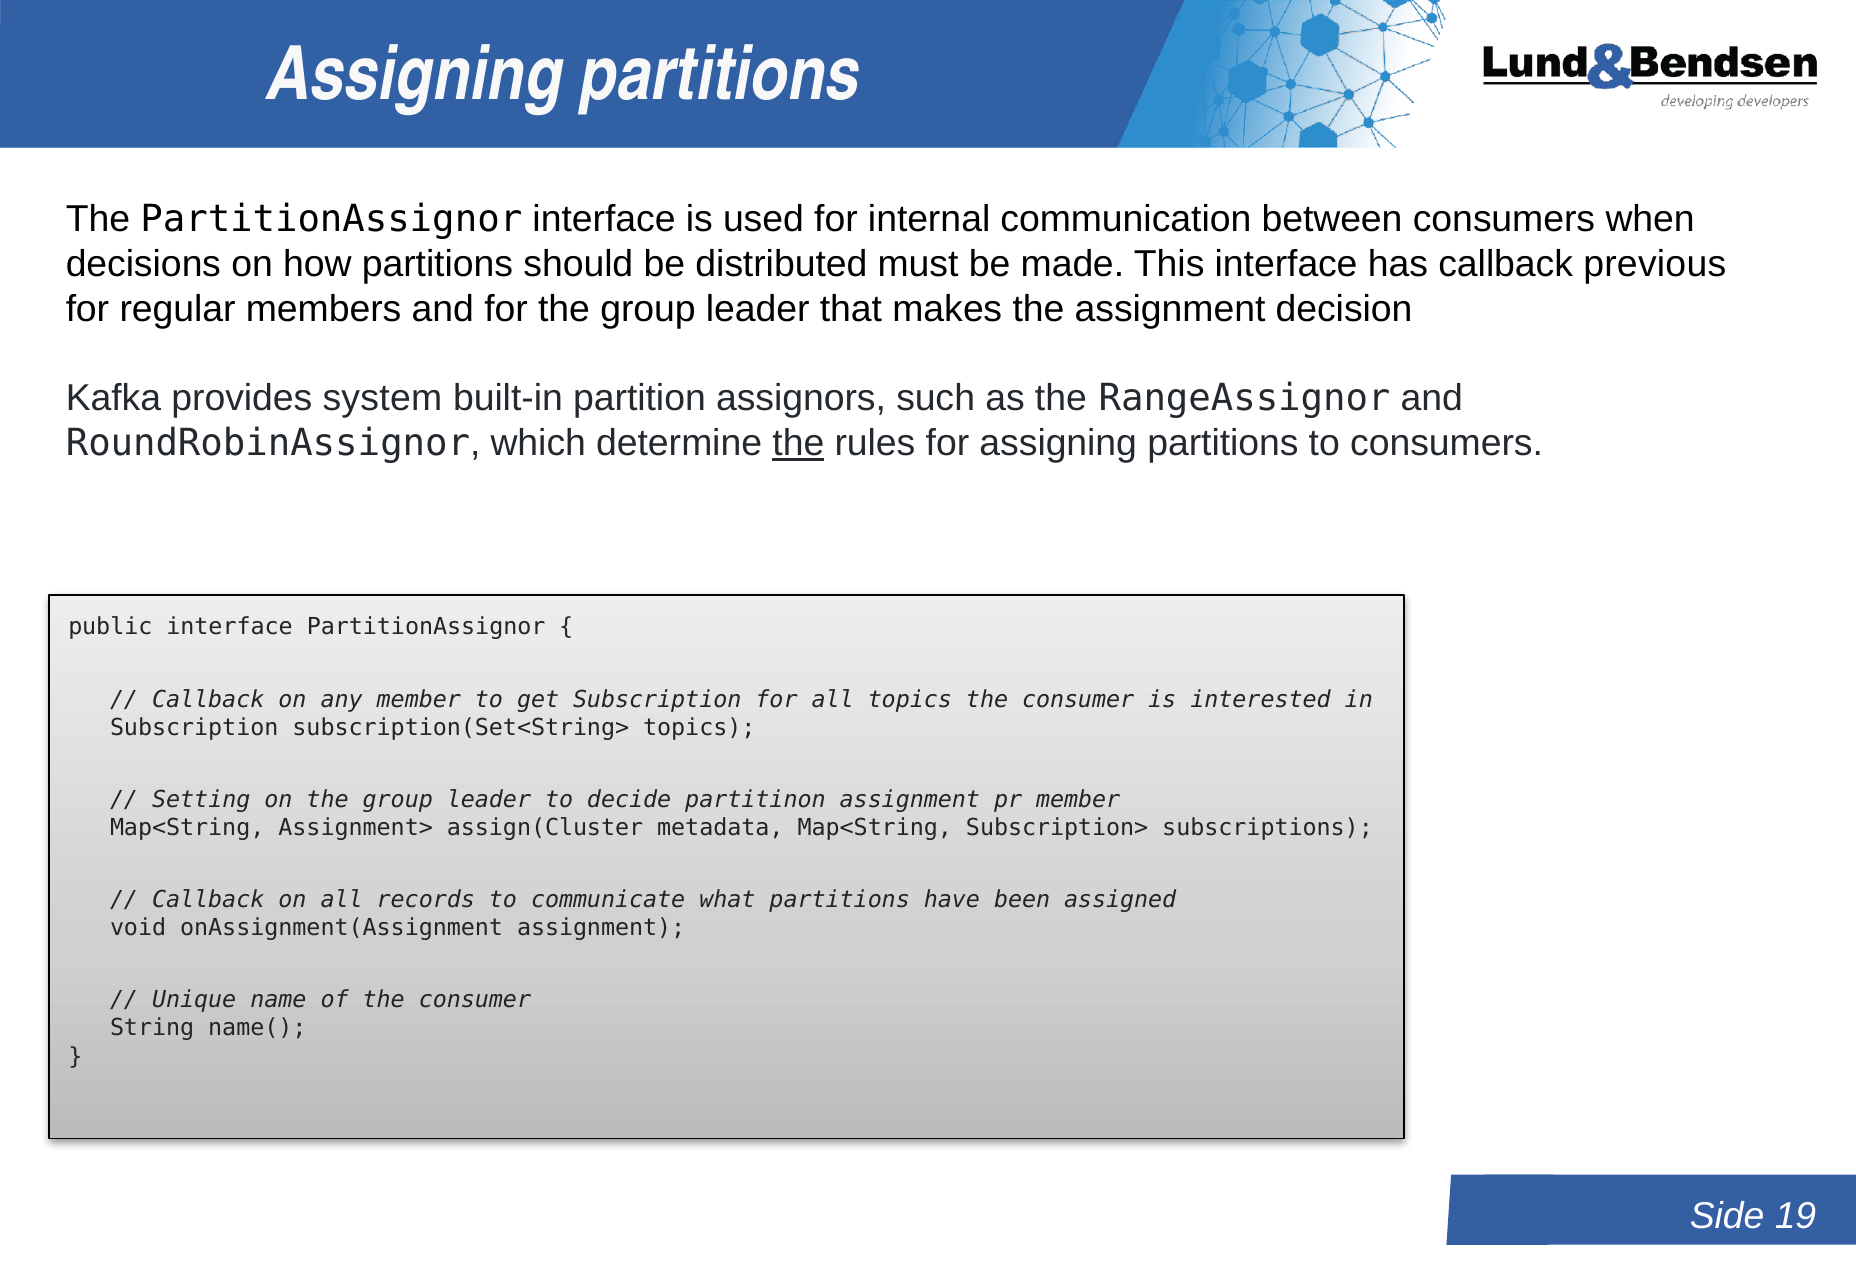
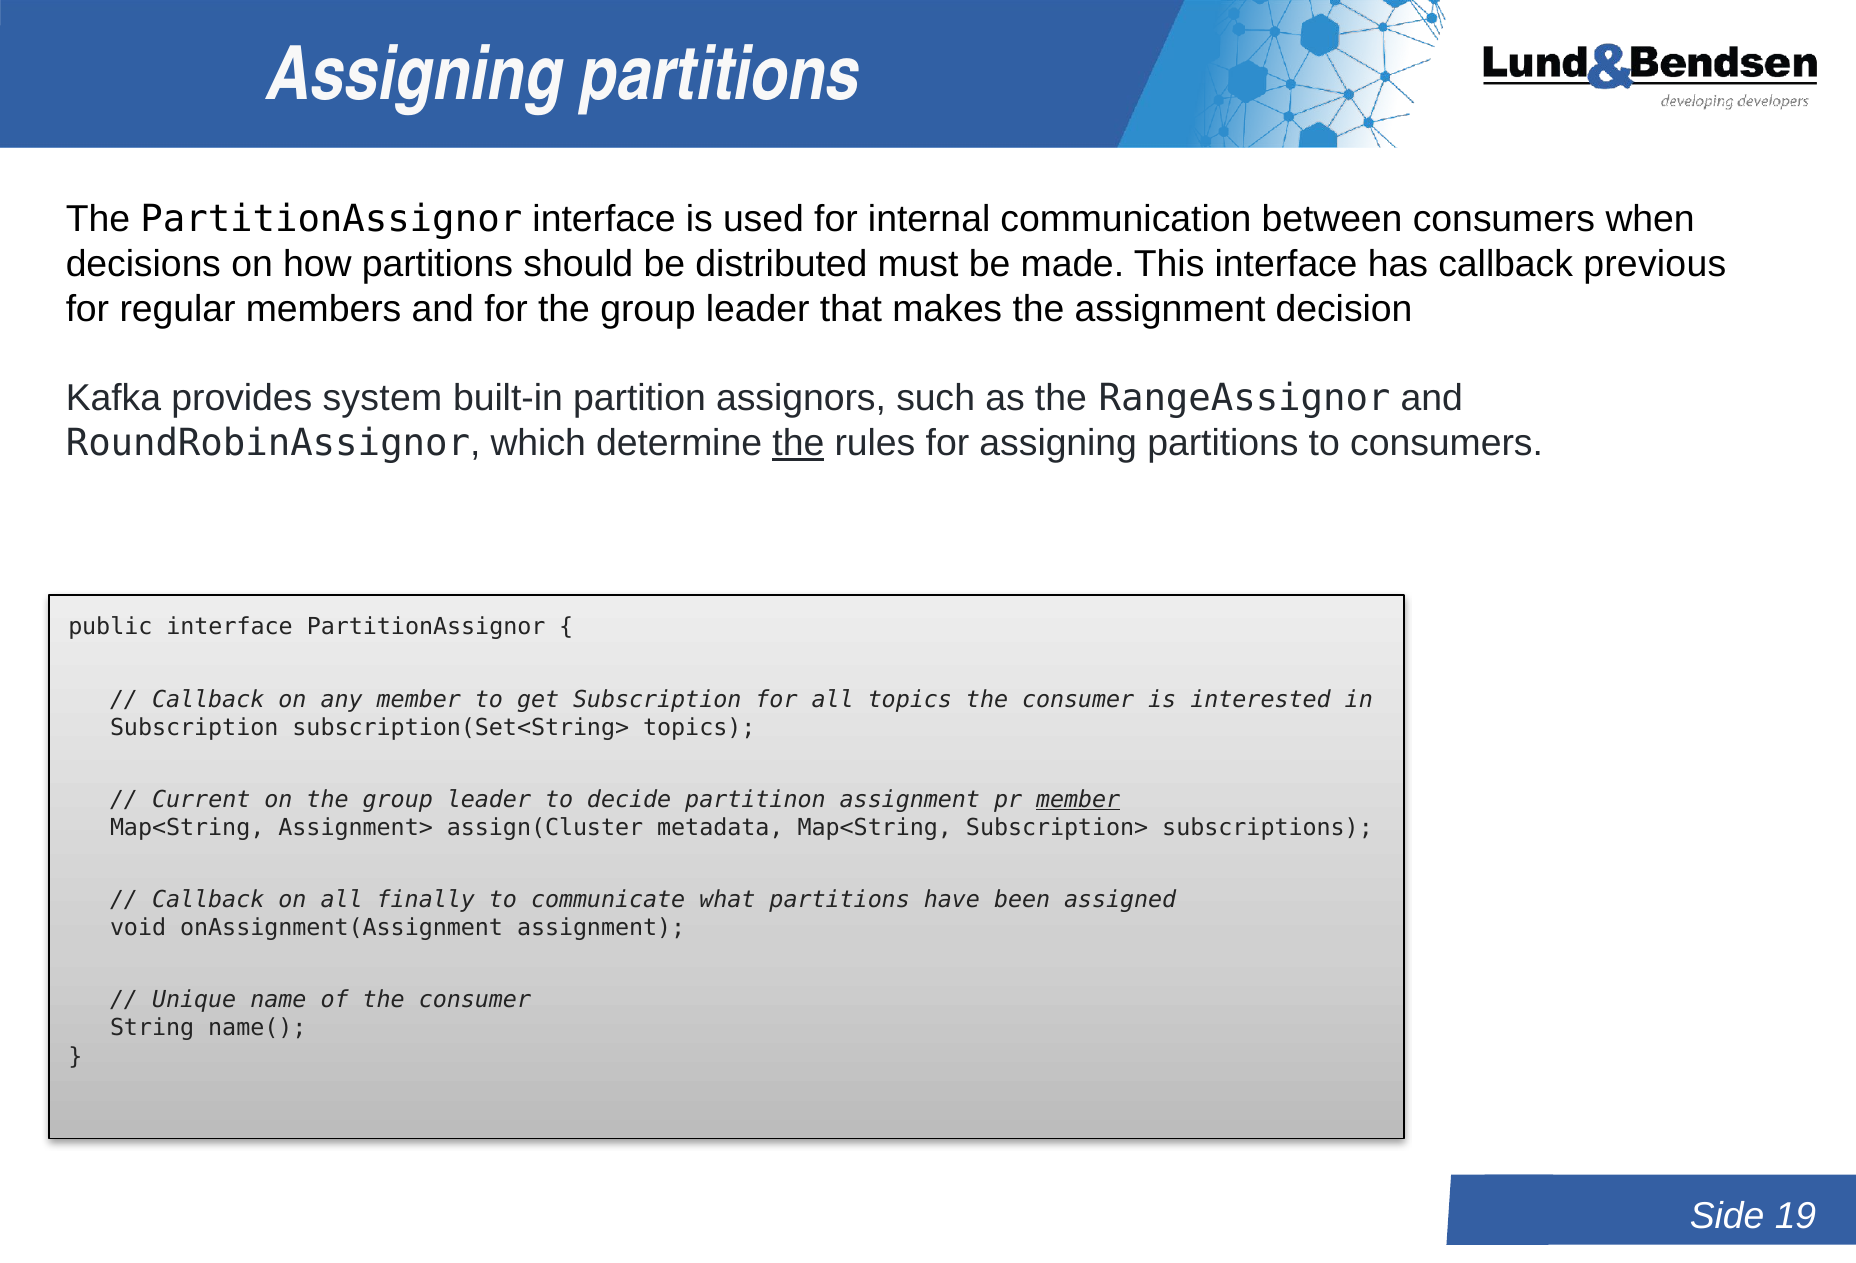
Setting: Setting -> Current
member at (1078, 799) underline: none -> present
records: records -> finally
